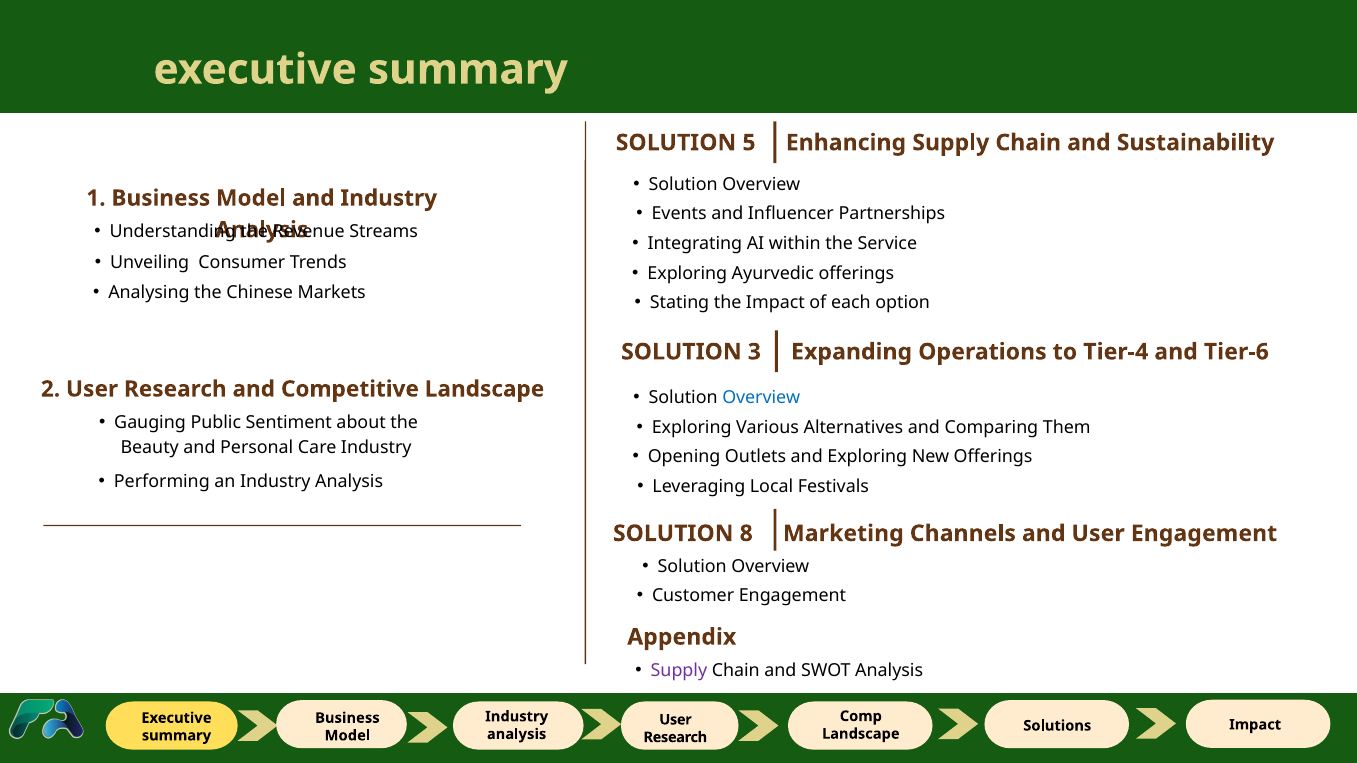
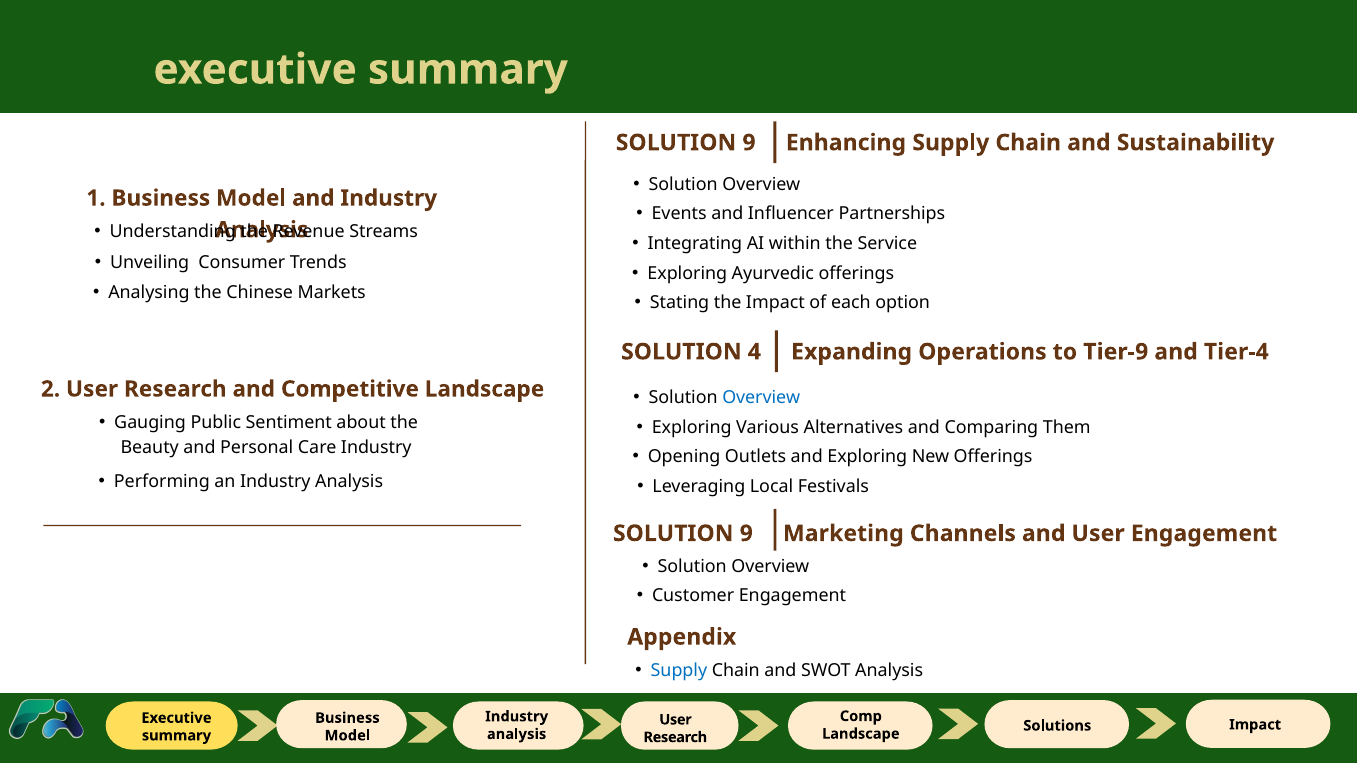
5 at (749, 143): 5 -> 9
3: 3 -> 4
Tier-4: Tier-4 -> Tier-9
Tier-6: Tier-6 -> Tier-4
8 at (746, 534): 8 -> 9
Supply at (679, 671) colour: purple -> blue
